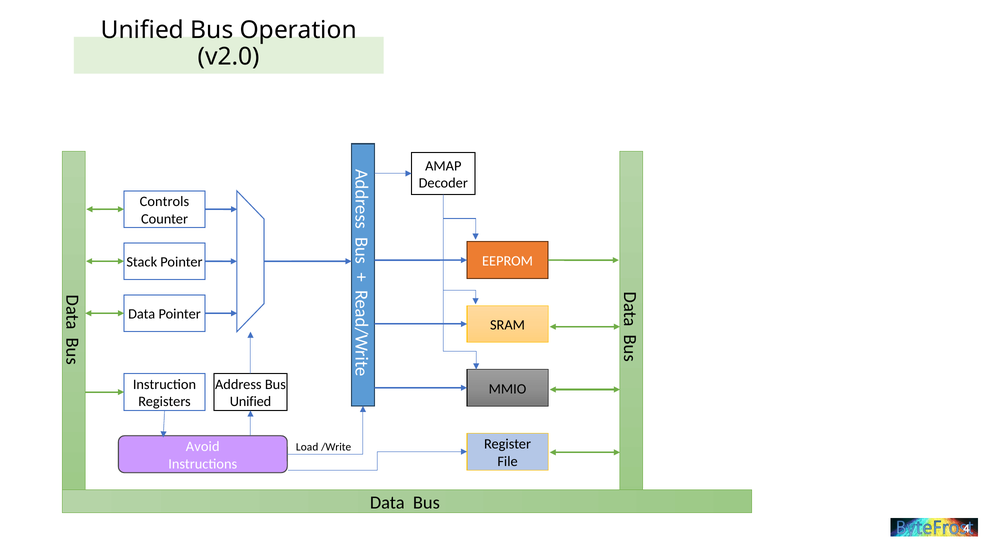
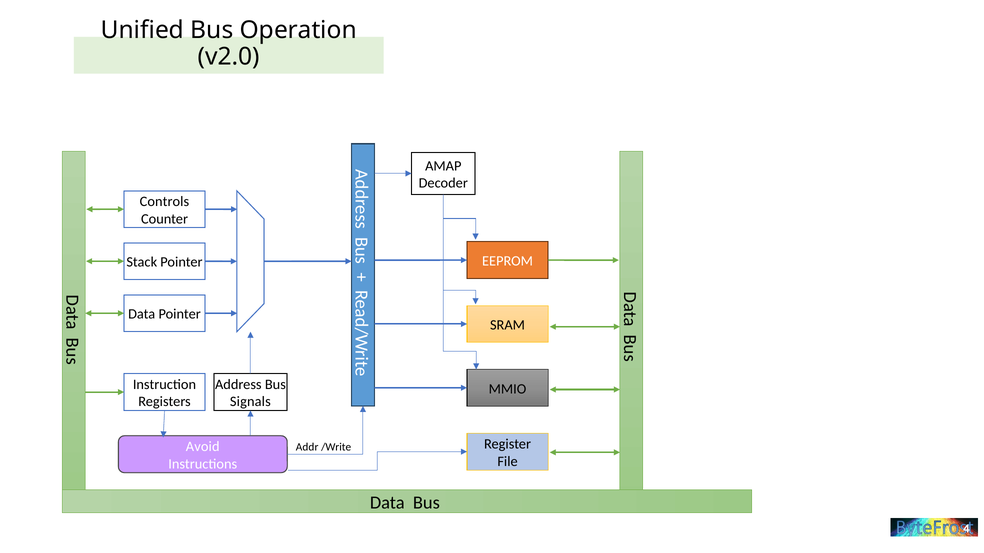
Unified at (251, 402): Unified -> Signals
Load: Load -> Addr
